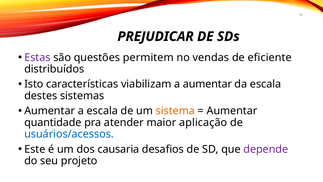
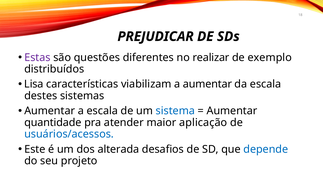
permitem: permitem -> diferentes
vendas: vendas -> realizar
eficiente: eficiente -> exemplo
Isto: Isto -> Lisa
sistema colour: orange -> blue
causaria: causaria -> alterada
depende colour: purple -> blue
